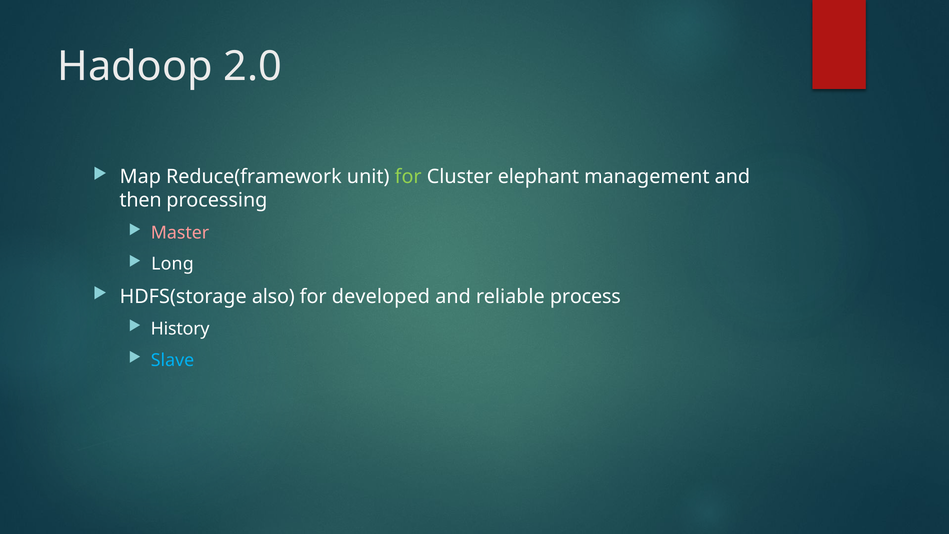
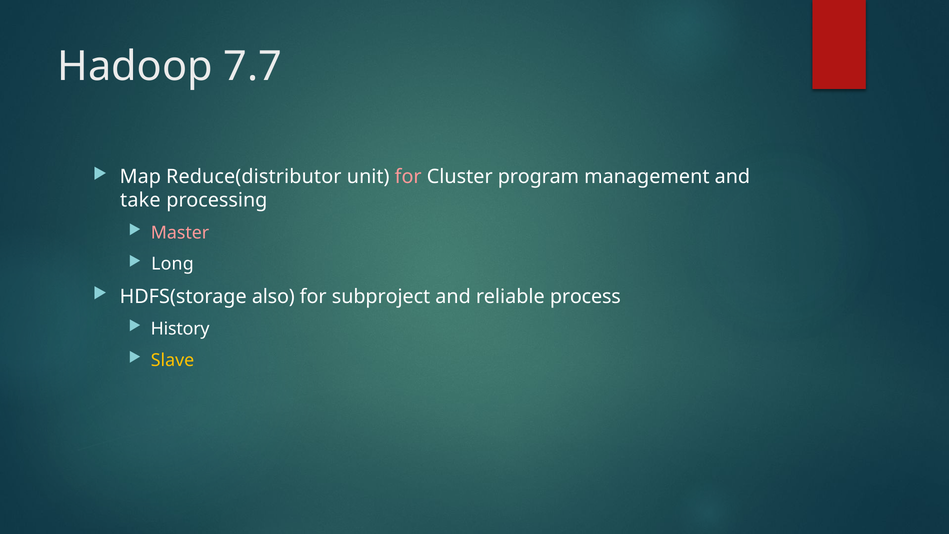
2.0: 2.0 -> 7.7
Reduce(framework: Reduce(framework -> Reduce(distributor
for at (408, 177) colour: light green -> pink
elephant: elephant -> program
then: then -> take
developed: developed -> subproject
Slave colour: light blue -> yellow
